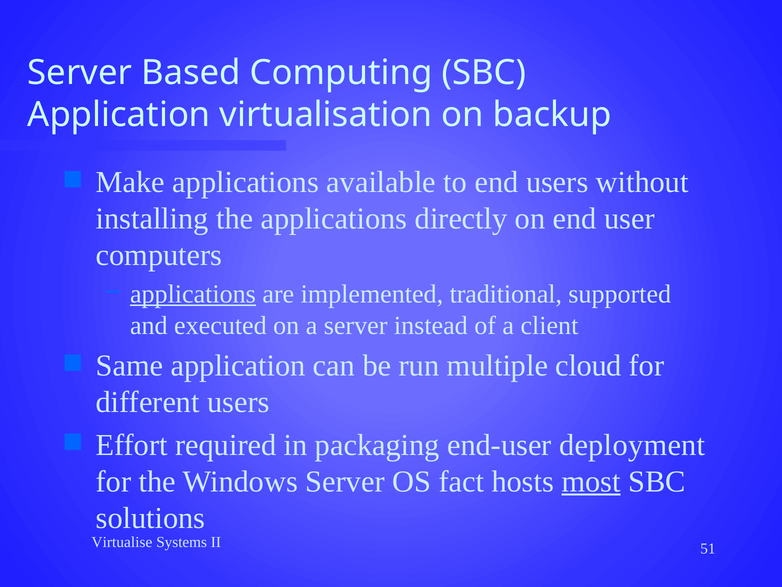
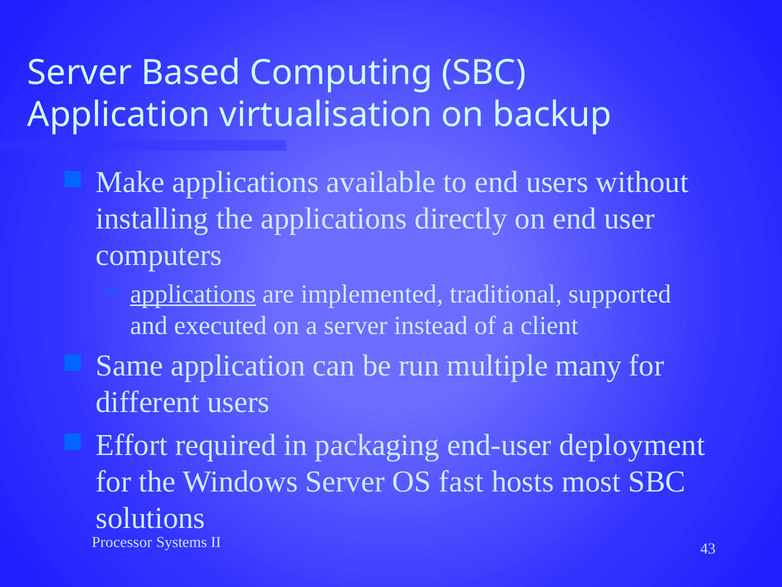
cloud: cloud -> many
fact: fact -> fast
most underline: present -> none
Virtualise: Virtualise -> Processor
51: 51 -> 43
